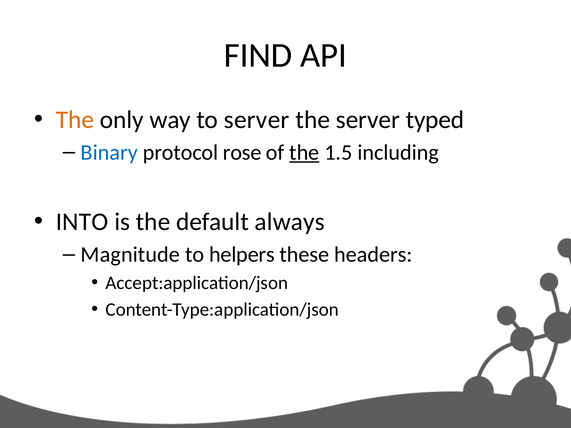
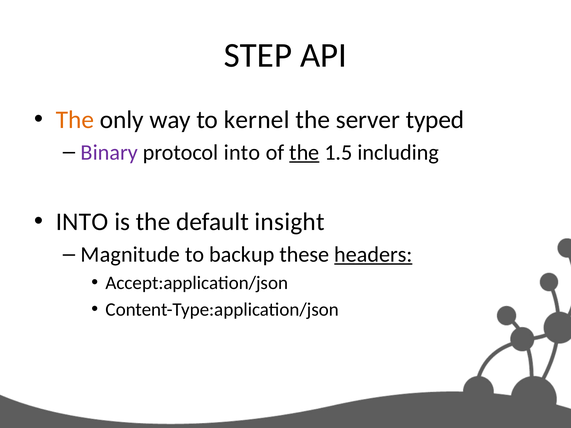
FIND: FIND -> STEP
to server: server -> kernel
Binary colour: blue -> purple
protocol rose: rose -> into
always: always -> insight
helpers: helpers -> backup
headers underline: none -> present
